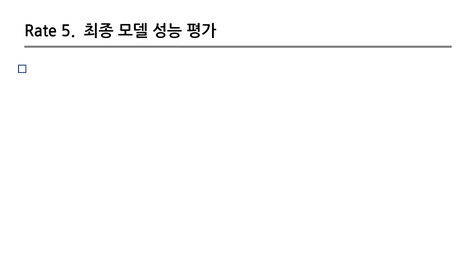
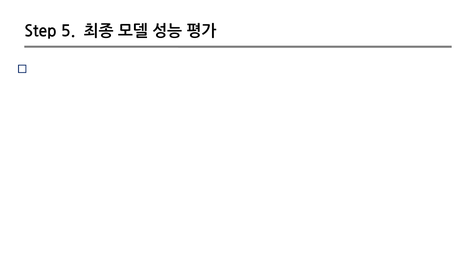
Rate: Rate -> Step
